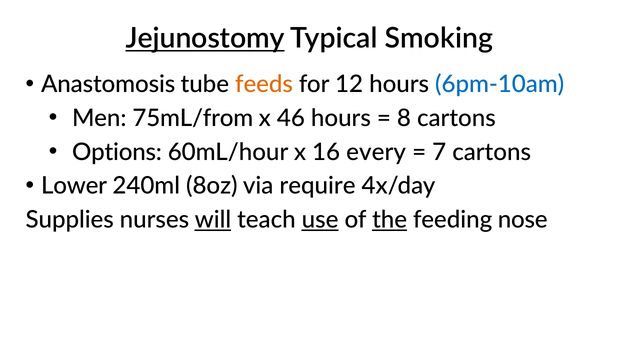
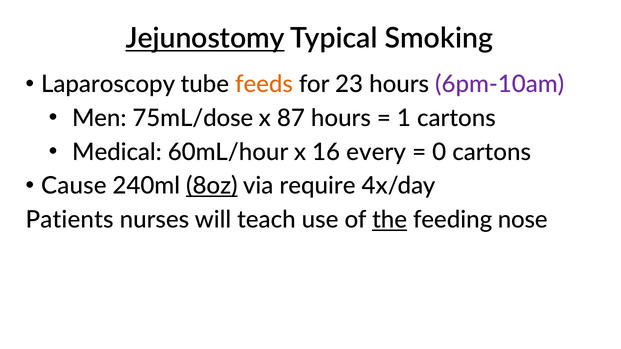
Anastomosis: Anastomosis -> Laparoscopy
12: 12 -> 23
6pm-10am colour: blue -> purple
75mL/from: 75mL/from -> 75mL/dose
46: 46 -> 87
8: 8 -> 1
Options: Options -> Medical
7: 7 -> 0
Lower: Lower -> Cause
8oz underline: none -> present
Supplies: Supplies -> Patients
will underline: present -> none
use underline: present -> none
